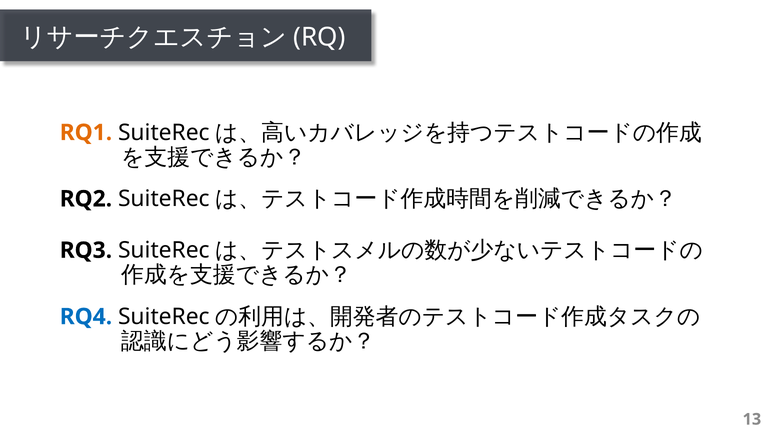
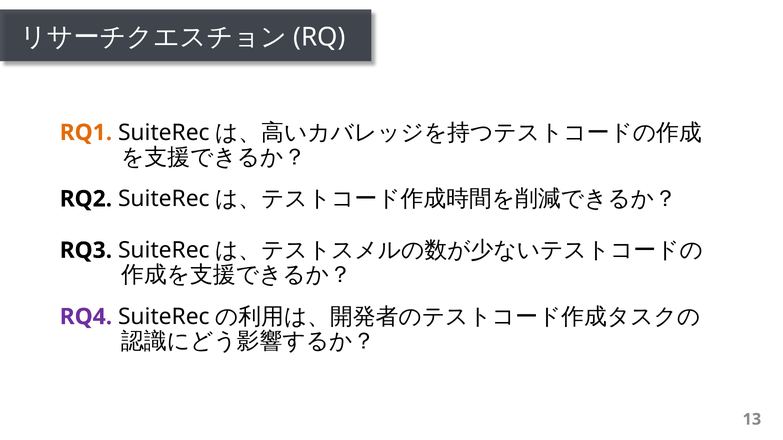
RQ4 colour: blue -> purple
